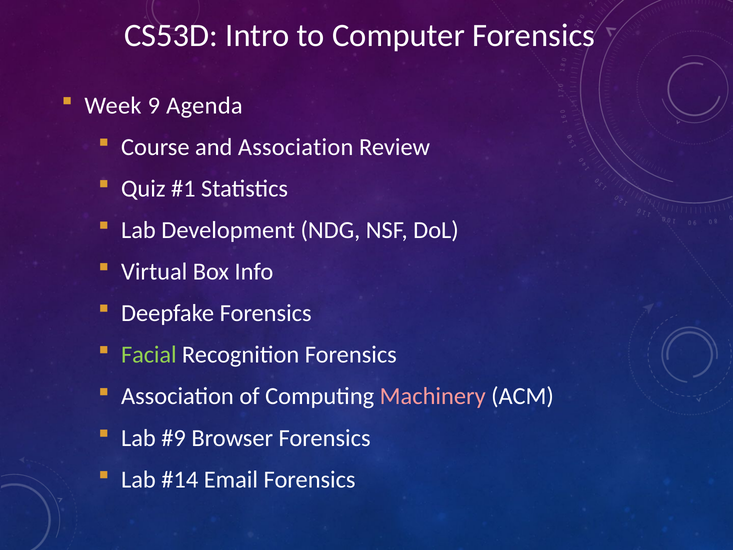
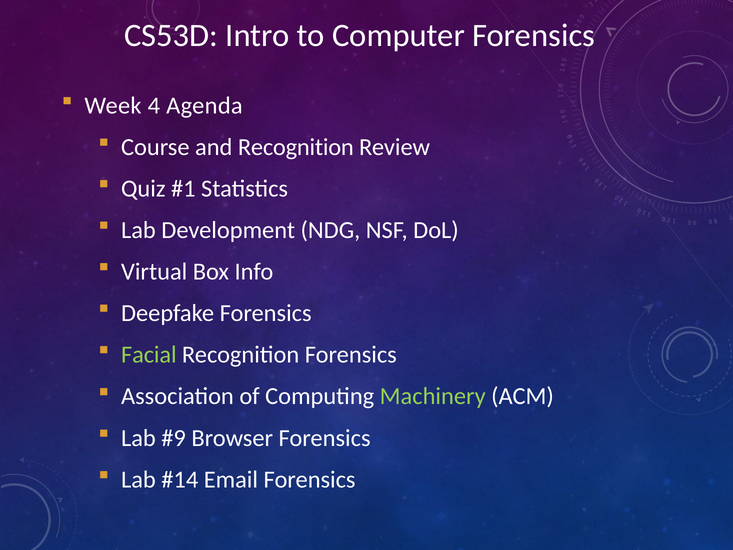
9: 9 -> 4
and Association: Association -> Recognition
Machinery colour: pink -> light green
